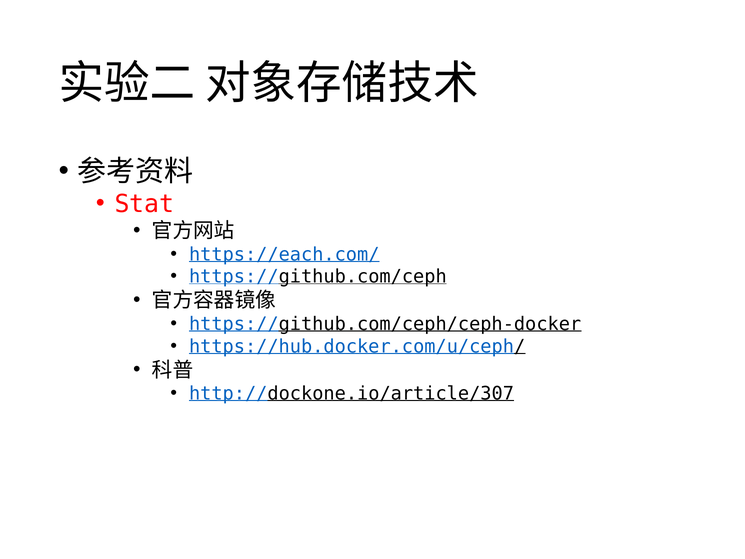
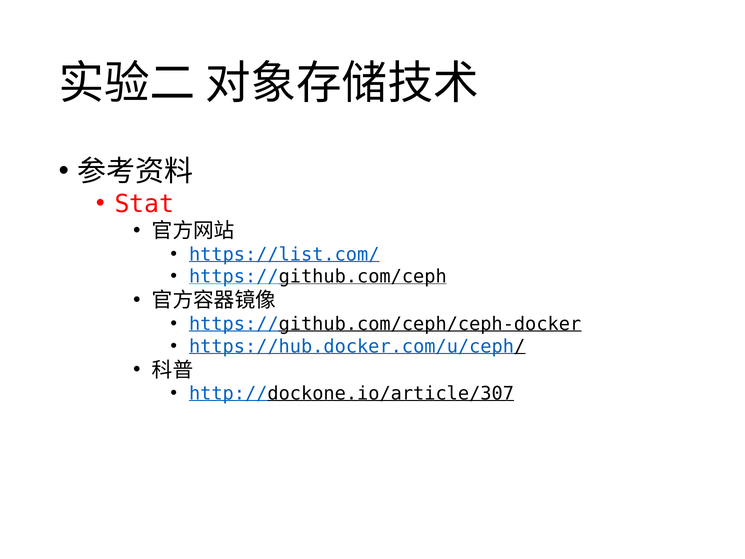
https://each.com/: https://each.com/ -> https://list.com/
